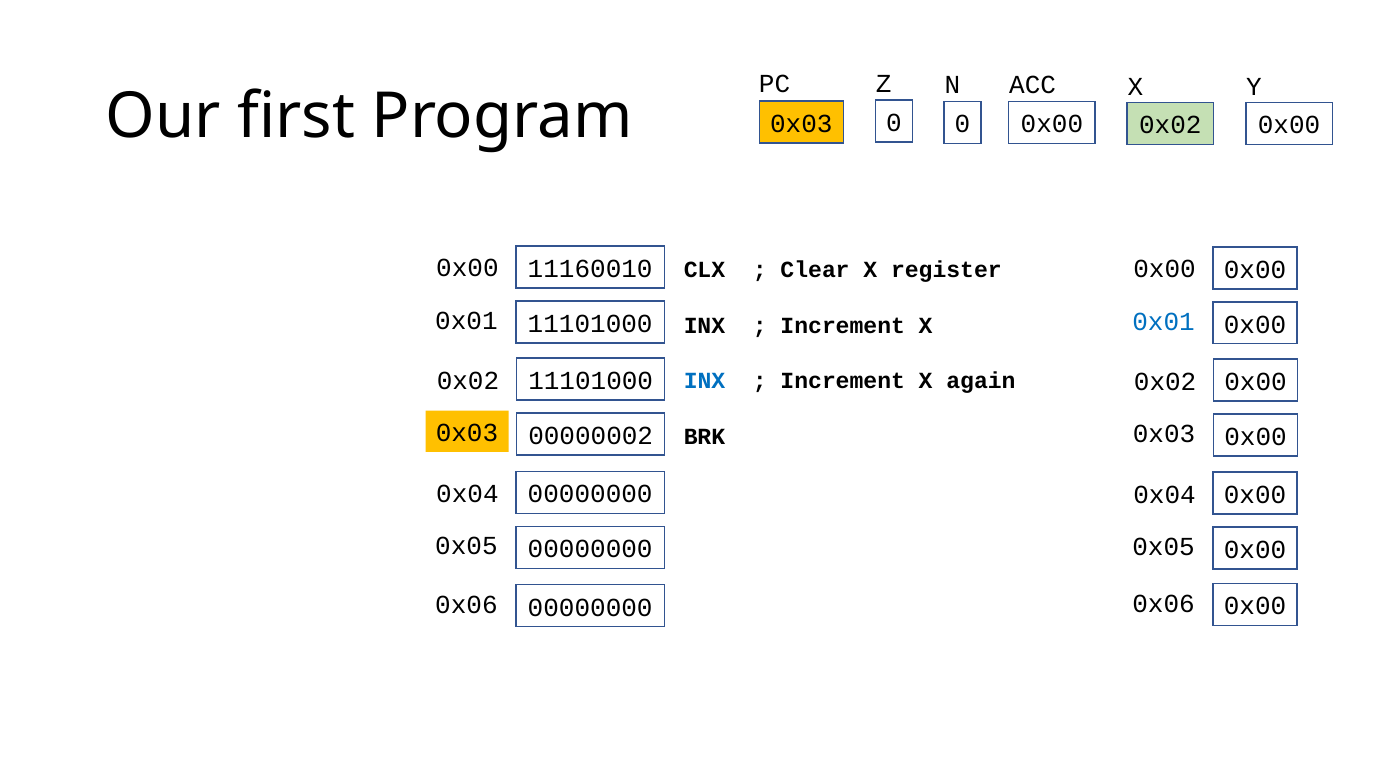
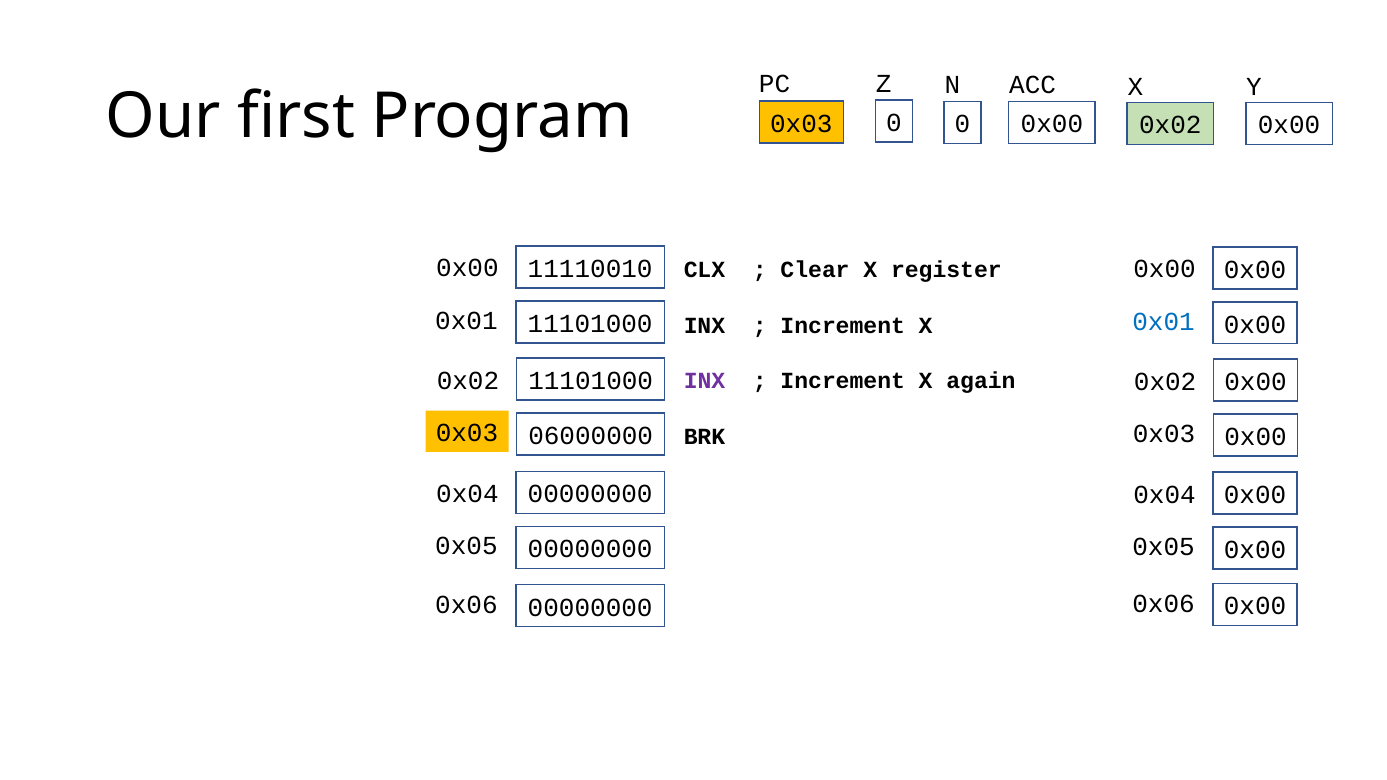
11160010: 11160010 -> 11110010
INX at (705, 381) colour: blue -> purple
00000002: 00000002 -> 06000000
